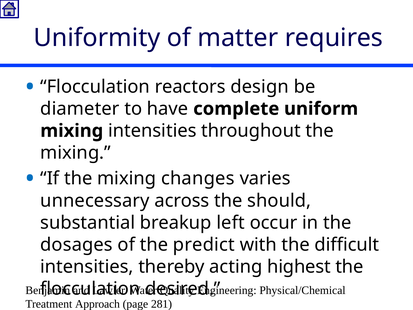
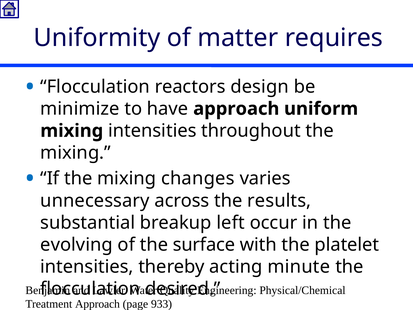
diameter: diameter -> minimize
have complete: complete -> approach
should: should -> results
dosages: dosages -> evolving
predict: predict -> surface
difficult: difficult -> platelet
highest: highest -> minute
281: 281 -> 933
